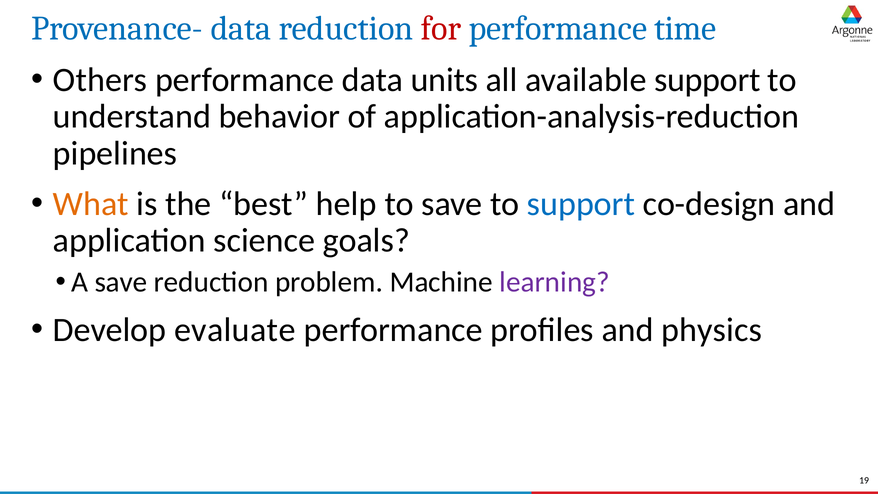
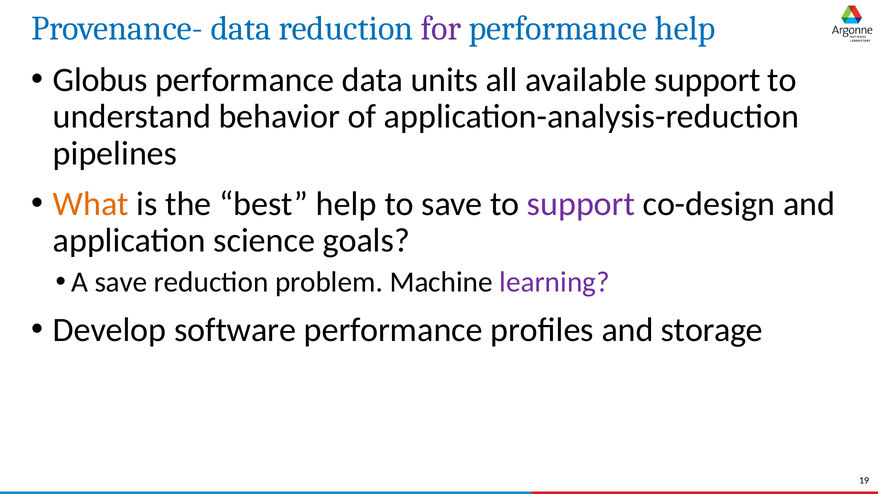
for colour: red -> purple
performance time: time -> help
Others: Others -> Globus
support at (581, 204) colour: blue -> purple
evaluate: evaluate -> software
physics: physics -> storage
